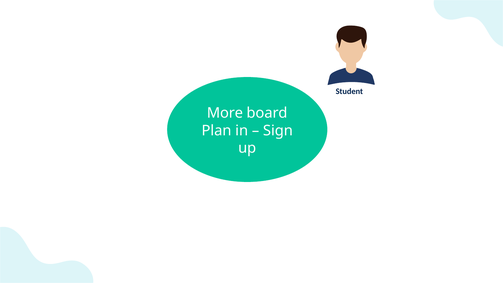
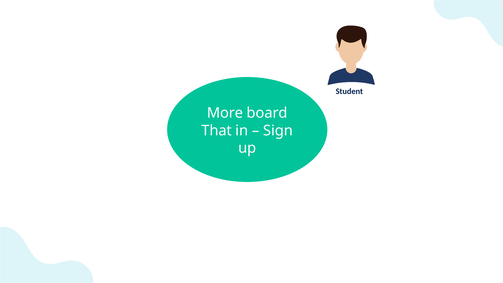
Plan: Plan -> That
